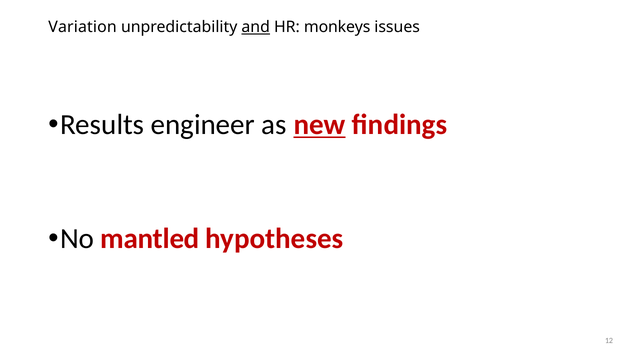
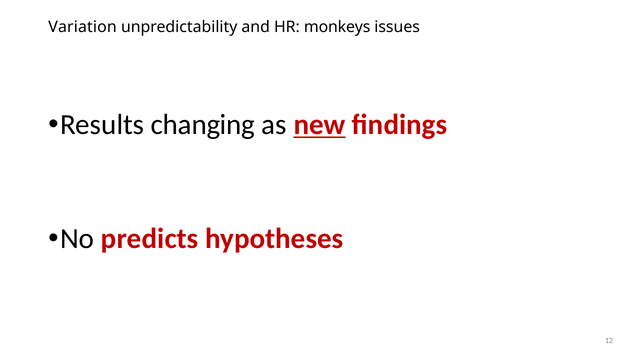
and underline: present -> none
engineer: engineer -> changing
mantled: mantled -> predicts
